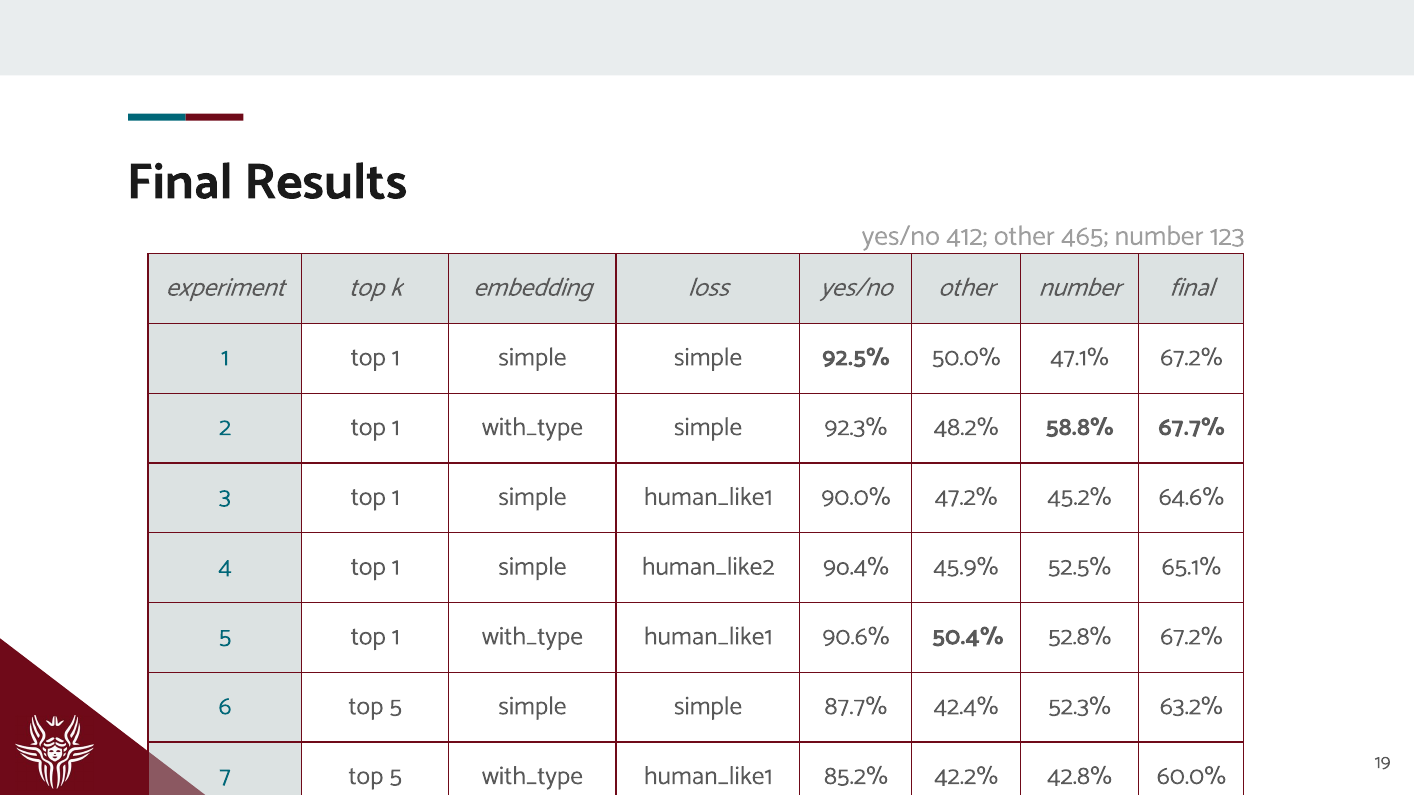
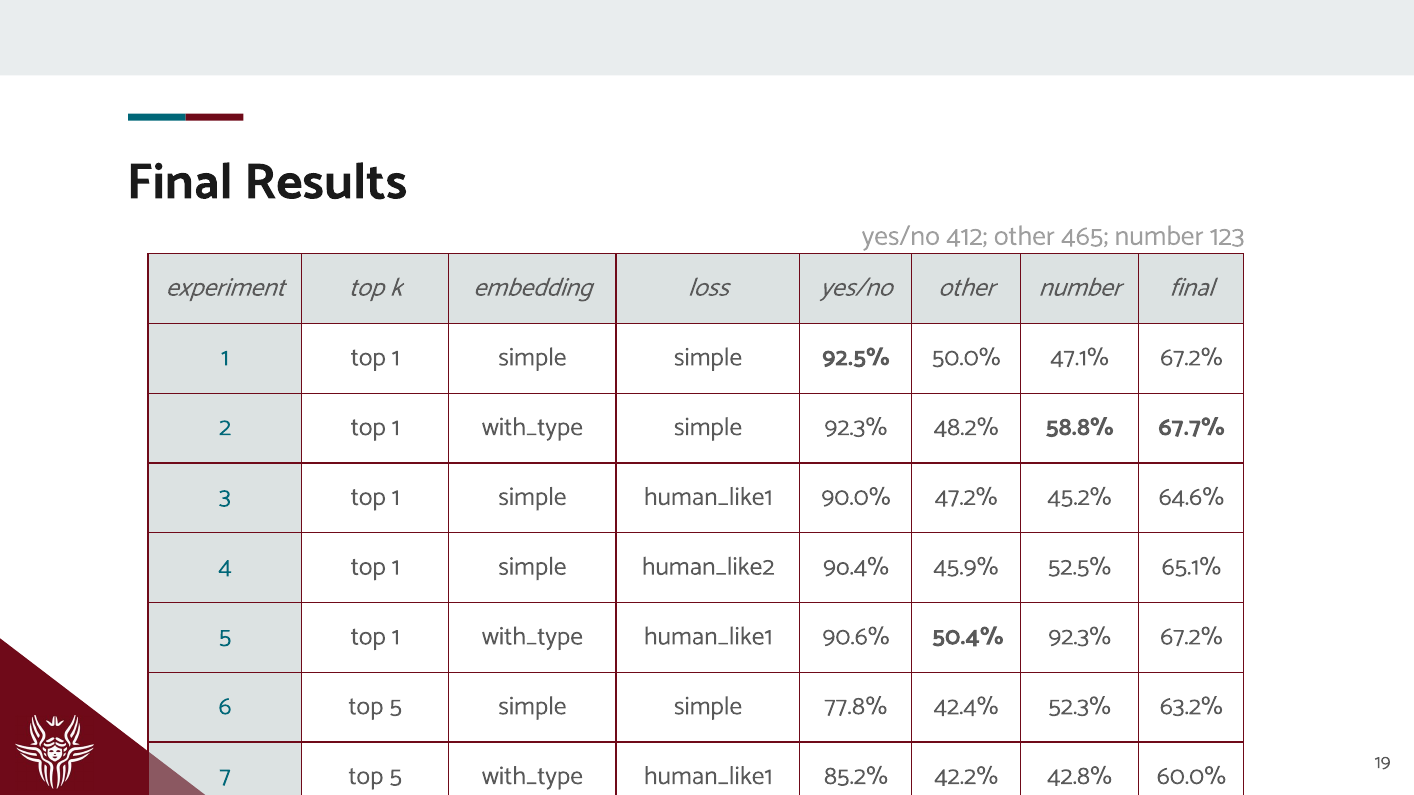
50.4% 52.8%: 52.8% -> 92.3%
87.7%: 87.7% -> 77.8%
